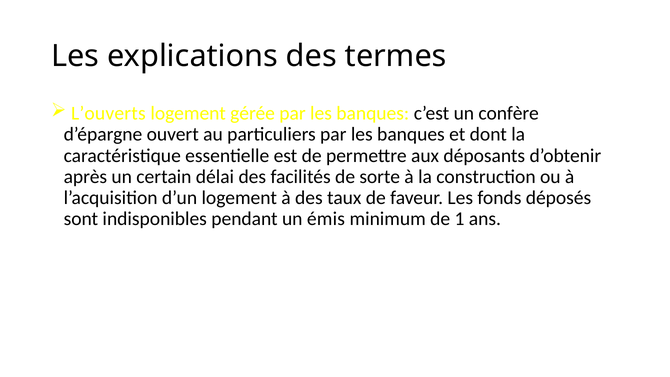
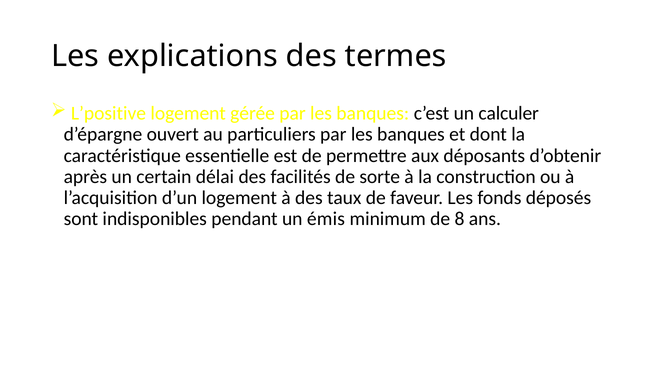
L’ouverts: L’ouverts -> L’positive
confère: confère -> calculer
1: 1 -> 8
